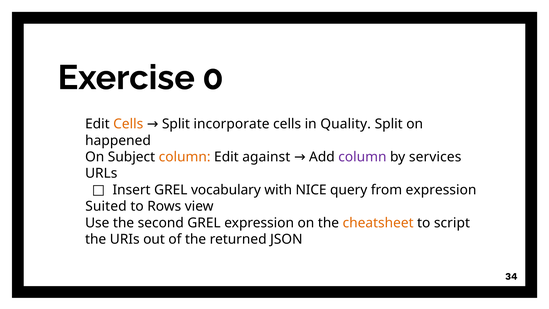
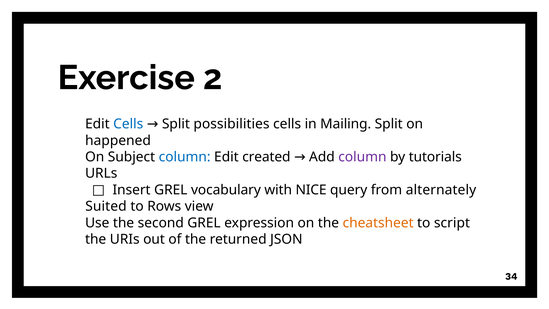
0: 0 -> 2
Cells at (128, 124) colour: orange -> blue
incorporate: incorporate -> possibilities
Quality: Quality -> Mailing
column at (185, 157) colour: orange -> blue
against: against -> created
services: services -> tutorials
from expression: expression -> alternately
